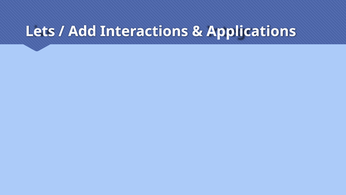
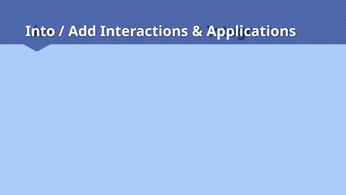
Lets: Lets -> Into
